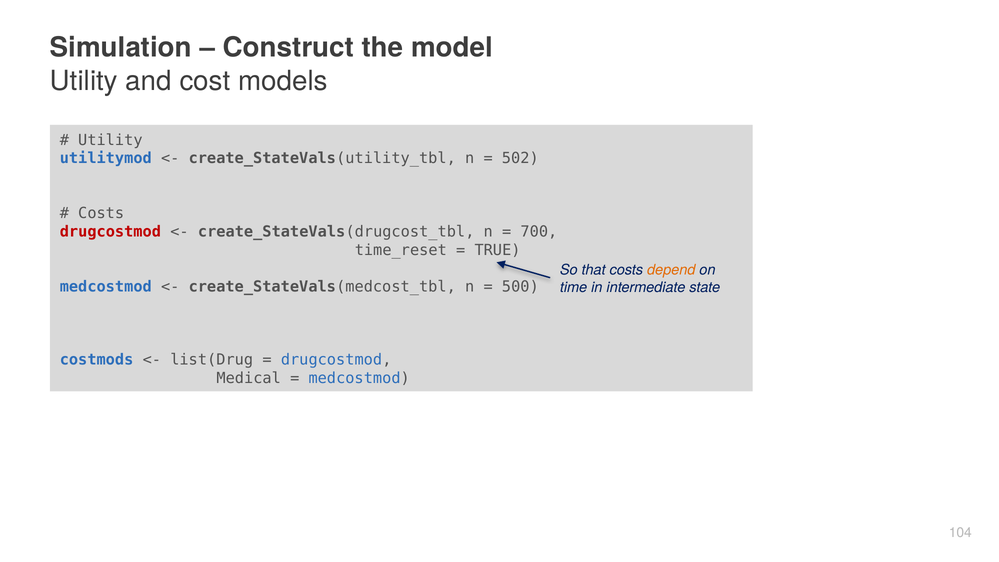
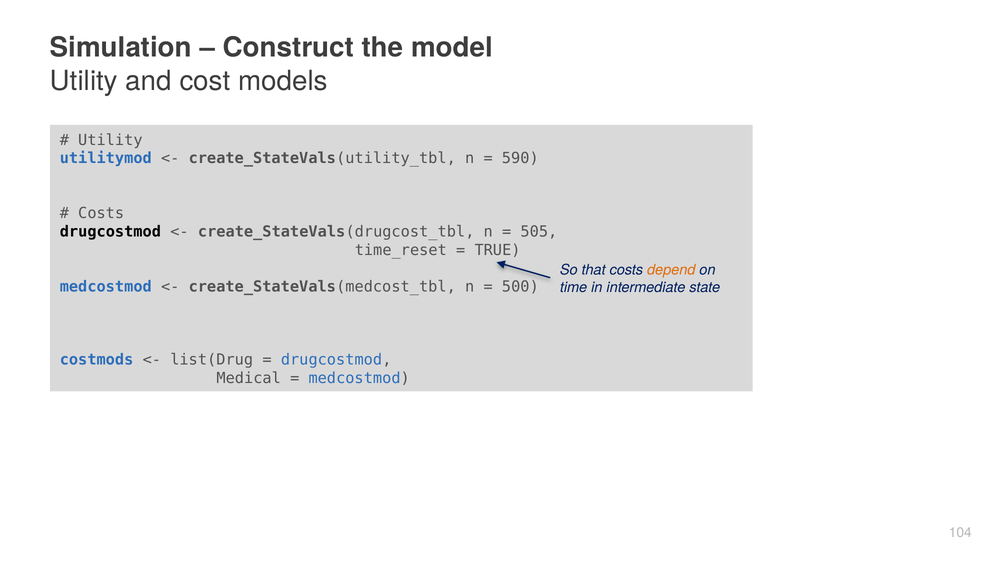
502: 502 -> 590
drugcostmod at (110, 232) colour: red -> black
700: 700 -> 505
